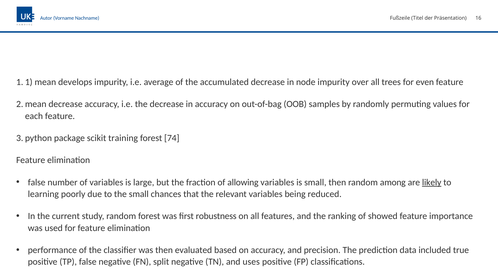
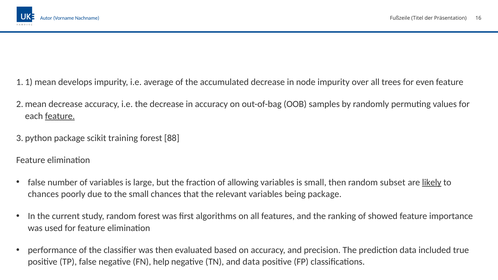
feature at (60, 116) underline: none -> present
74: 74 -> 88
among: among -> subset
learning at (43, 194): learning -> chances
being reduced: reduced -> package
robustness: robustness -> algorithms
split: split -> help
and uses: uses -> data
